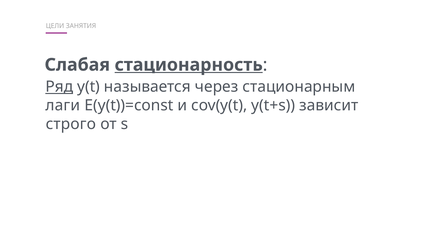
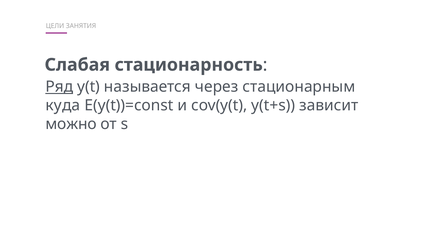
стационарность underline: present -> none
лаги: лаги -> куда
строго: строго -> можно
